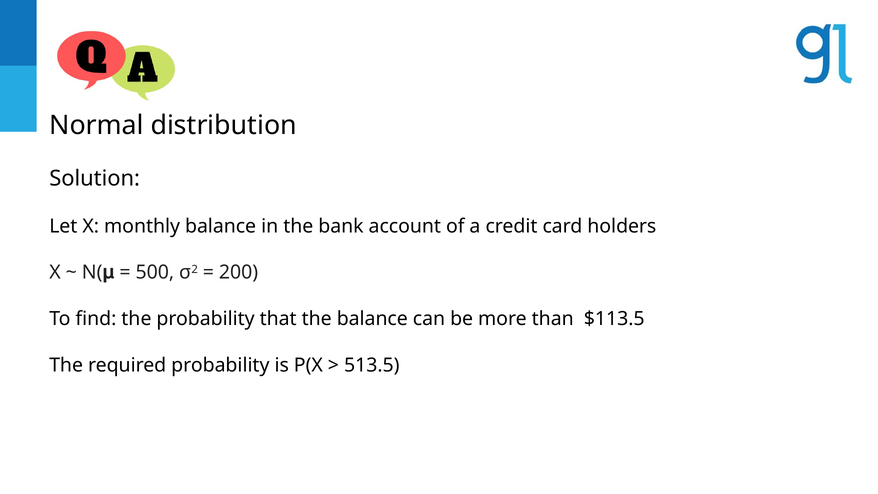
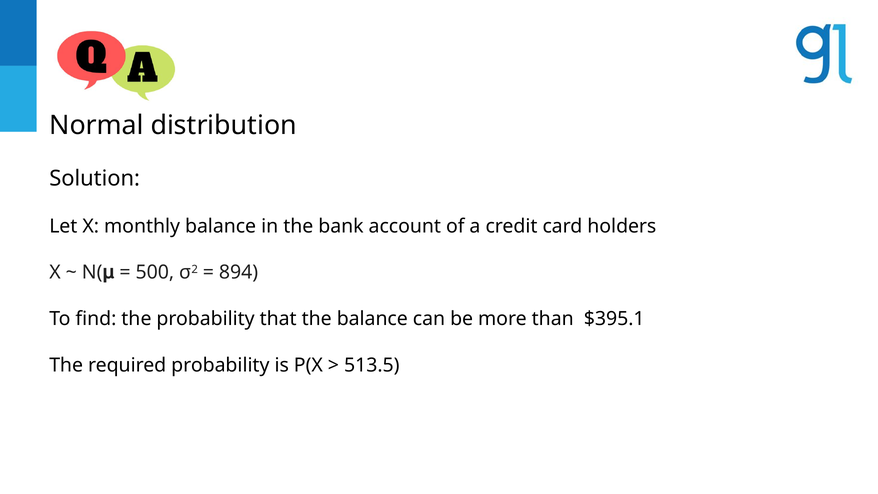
200: 200 -> 894
$113.5: $113.5 -> $395.1
